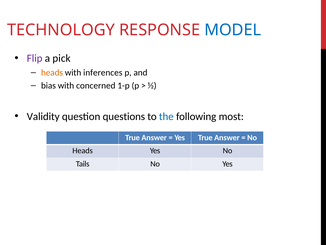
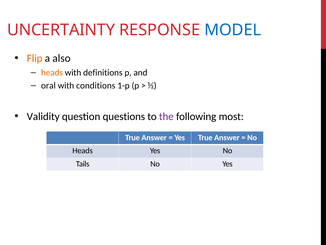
TECHNOLOGY: TECHNOLOGY -> UNCERTAINTY
Flip colour: purple -> orange
pick: pick -> also
inferences: inferences -> definitions
bias: bias -> oral
concerned: concerned -> conditions
the colour: blue -> purple
